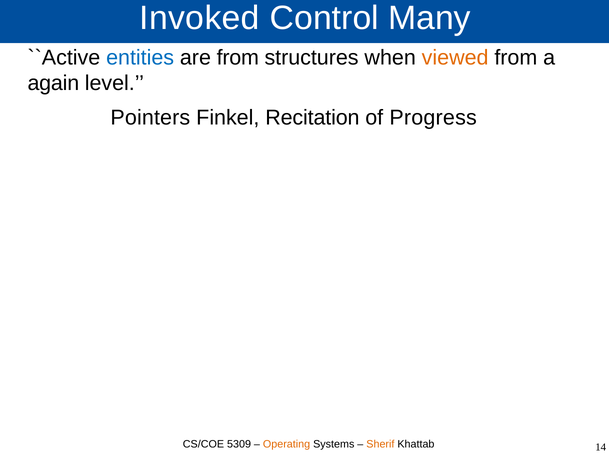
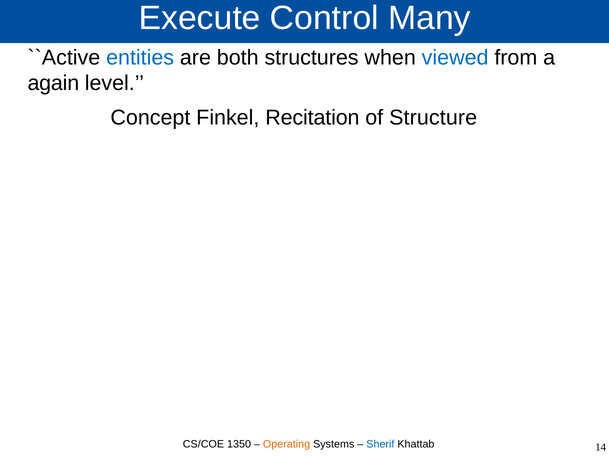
Invoked: Invoked -> Execute
are from: from -> both
viewed colour: orange -> blue
Pointers: Pointers -> Concept
Progress: Progress -> Structure
5309: 5309 -> 1350
Sherif colour: orange -> blue
